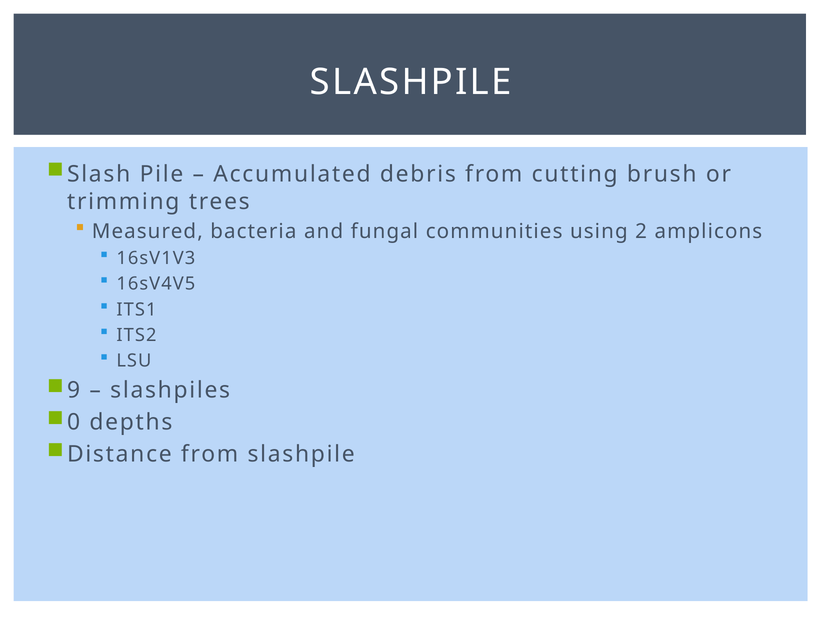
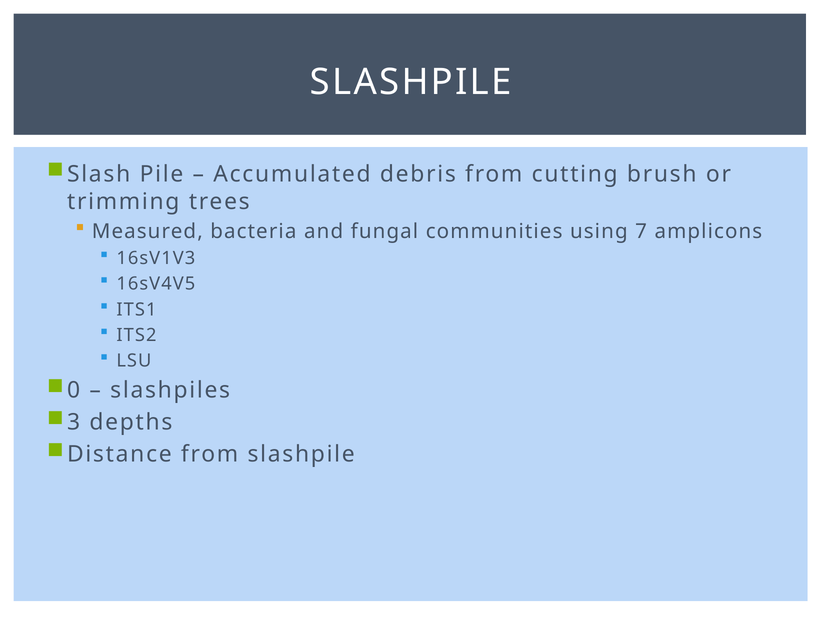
2: 2 -> 7
9: 9 -> 0
0: 0 -> 3
